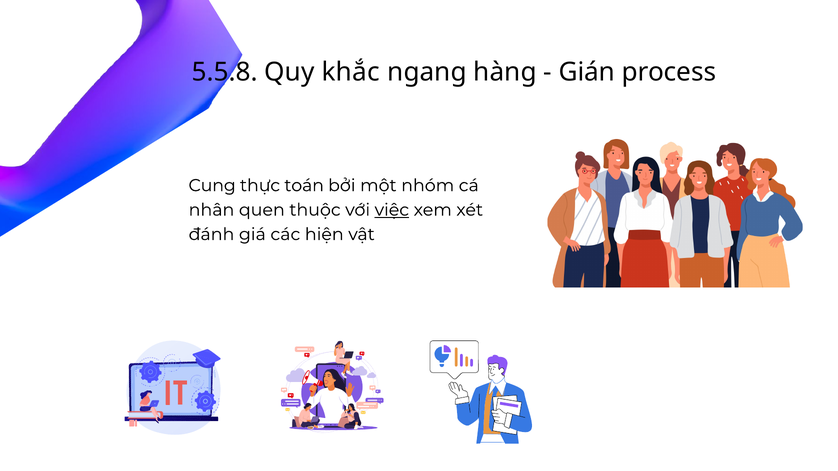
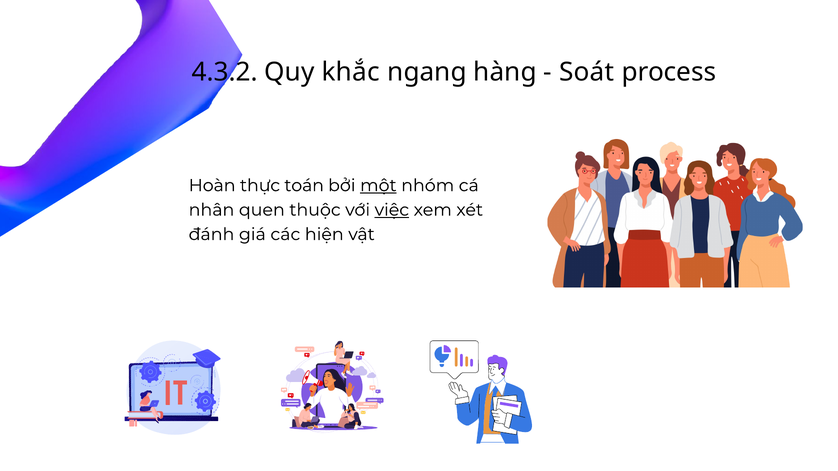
5.5.8: 5.5.8 -> 4.3.2
Gián: Gián -> Soát
Cung: Cung -> Hoàn
một underline: none -> present
